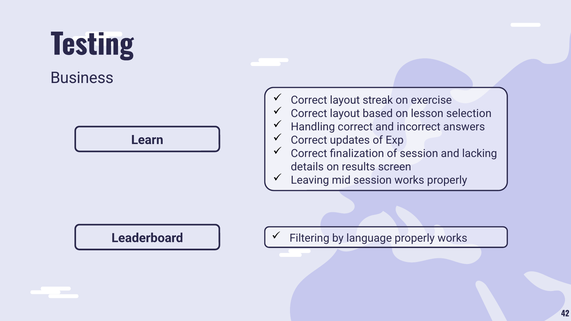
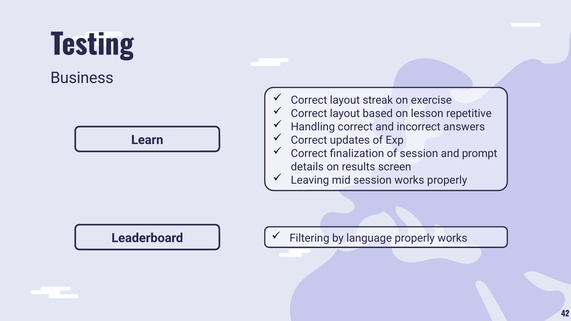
selection: selection -> repetitive
lacking: lacking -> prompt
